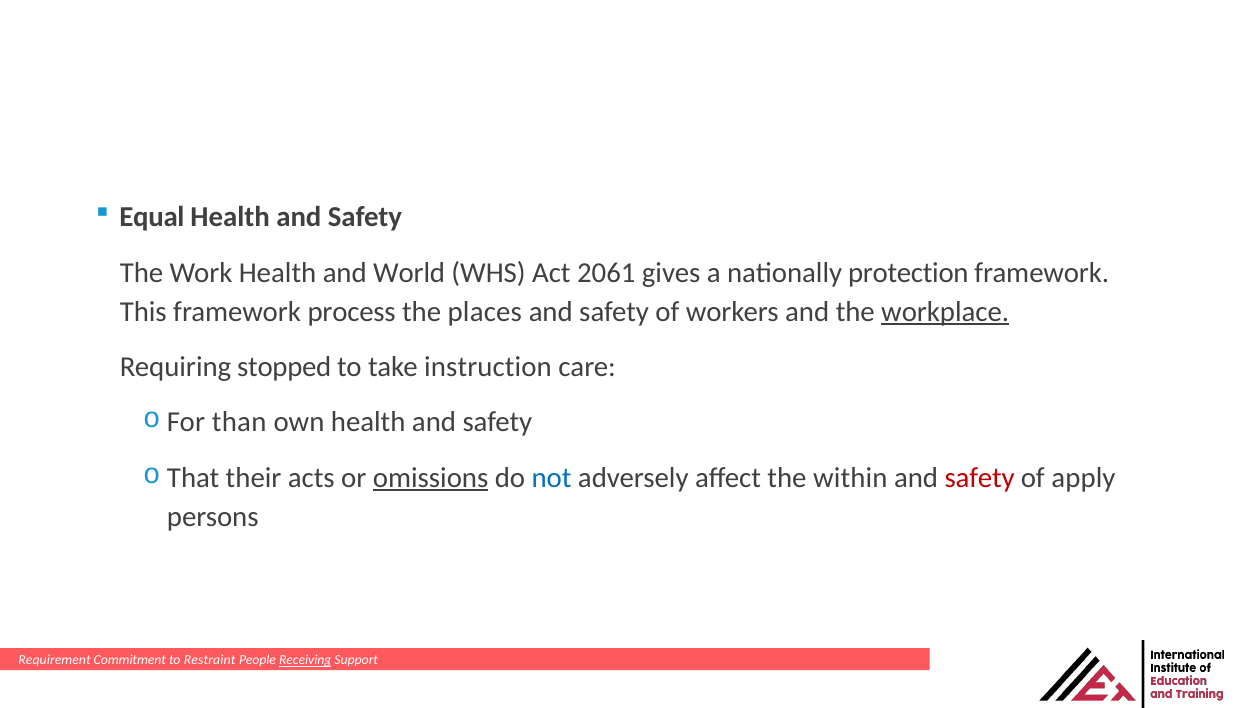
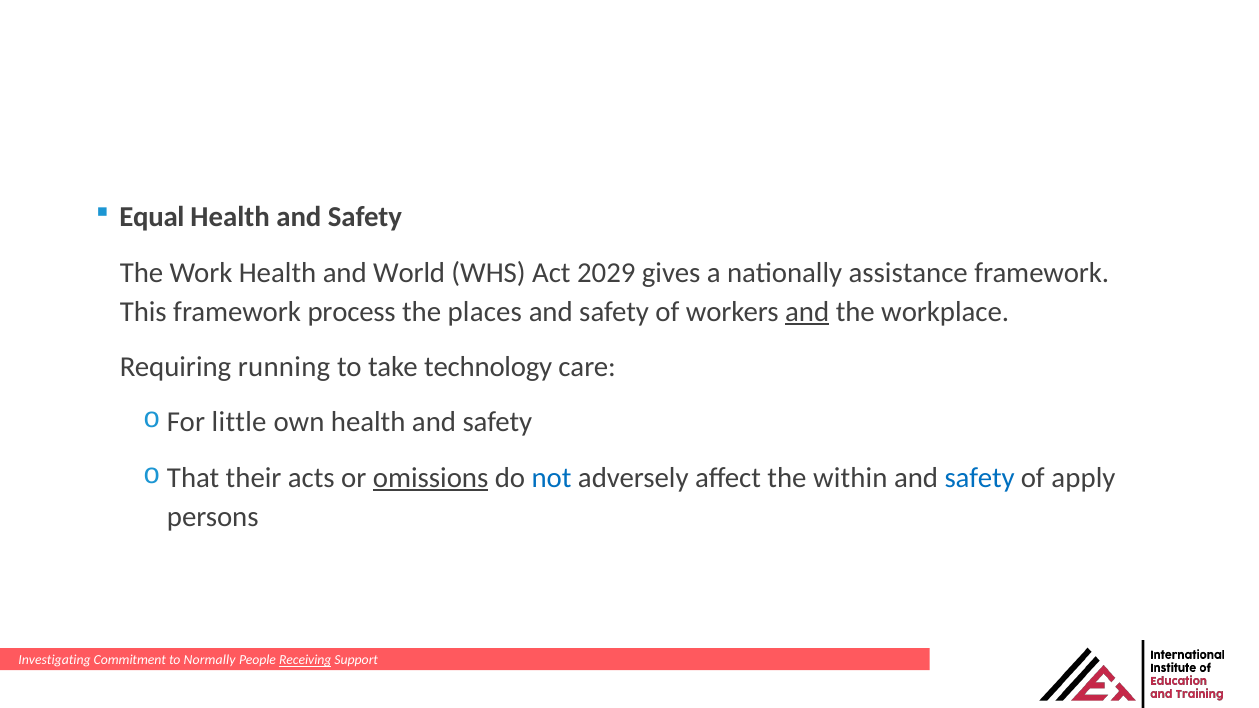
2061: 2061 -> 2029
protection: protection -> assistance
and at (807, 312) underline: none -> present
workplace underline: present -> none
stopped: stopped -> running
instruction: instruction -> technology
than: than -> little
safety at (980, 478) colour: red -> blue
Requirement: Requirement -> Investigating
Restraint: Restraint -> Normally
